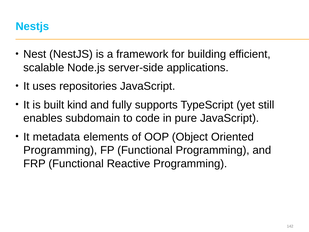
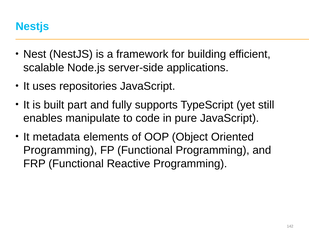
kind: kind -> part
subdomain: subdomain -> manipulate
